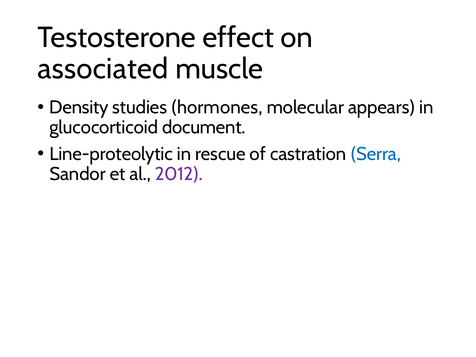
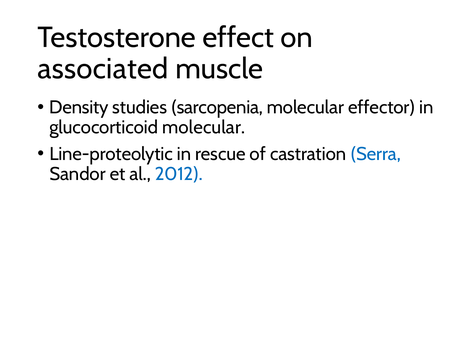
hormones: hormones -> sarcopenia
appears: appears -> effector
glucocorticoid document: document -> molecular
2012 colour: purple -> blue
